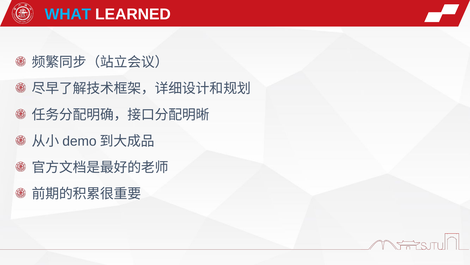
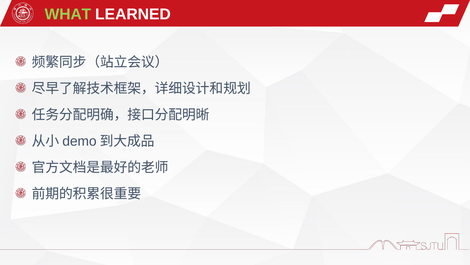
WHAT colour: light blue -> light green
